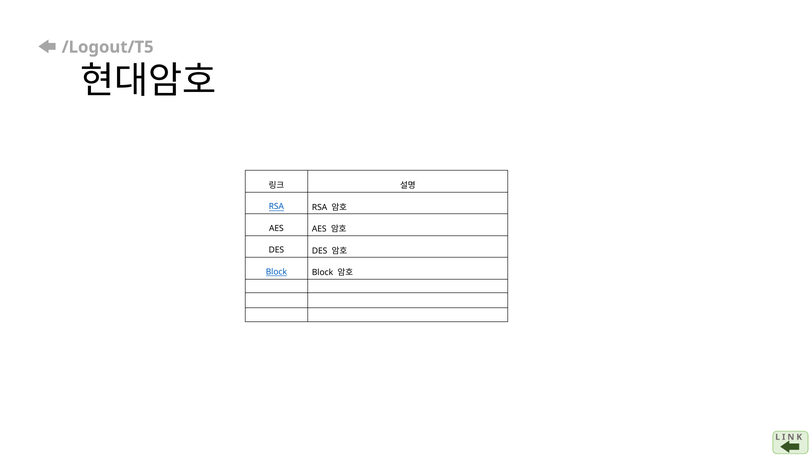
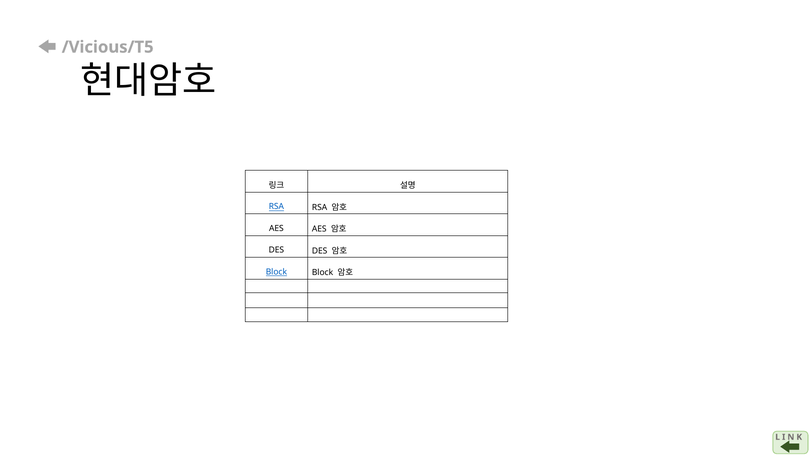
/Logout/T5: /Logout/T5 -> /Vicious/T5
